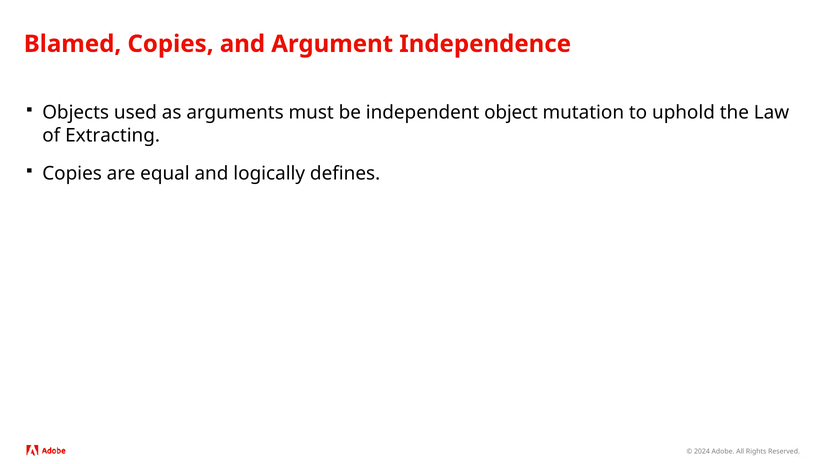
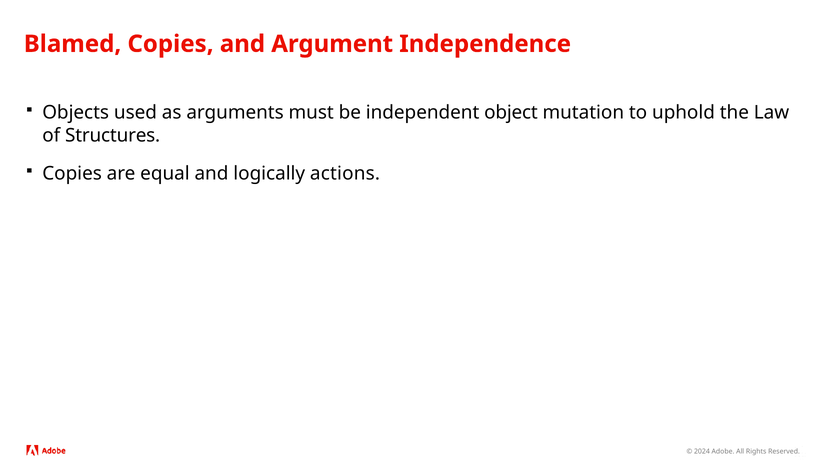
Extracting: Extracting -> Structures
defines: defines -> actions
